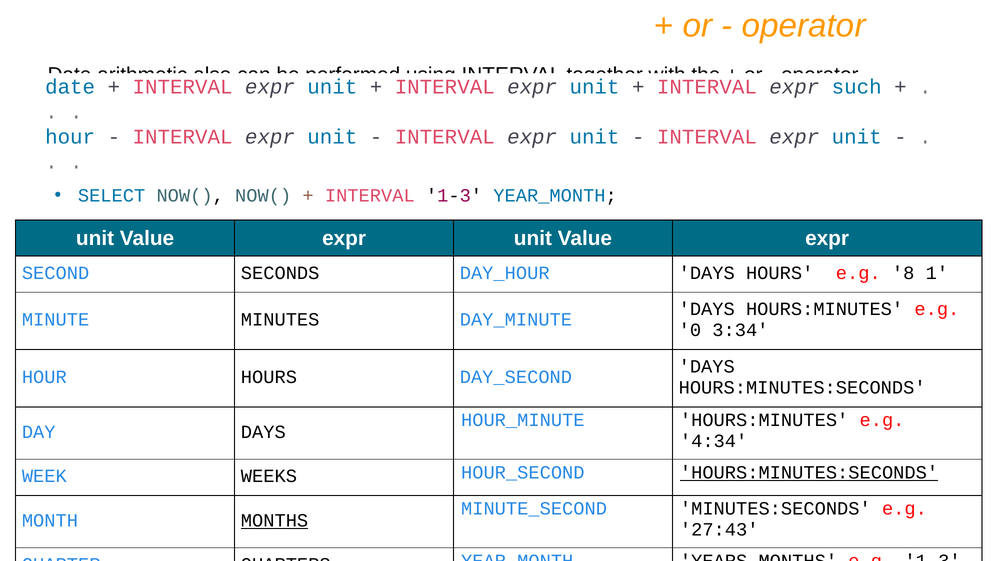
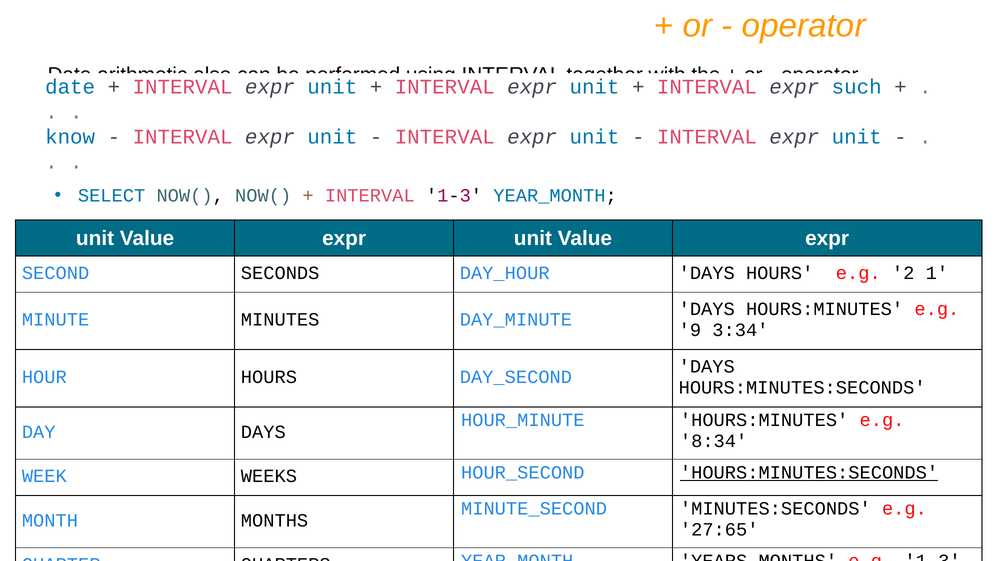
hour at (70, 137): hour -> know
8: 8 -> 2
0: 0 -> 9
4:34: 4:34 -> 8:34
MONTHS underline: present -> none
27:43: 27:43 -> 27:65
